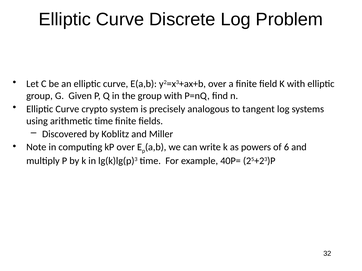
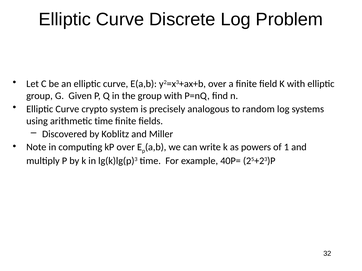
tangent: tangent -> random
6: 6 -> 1
